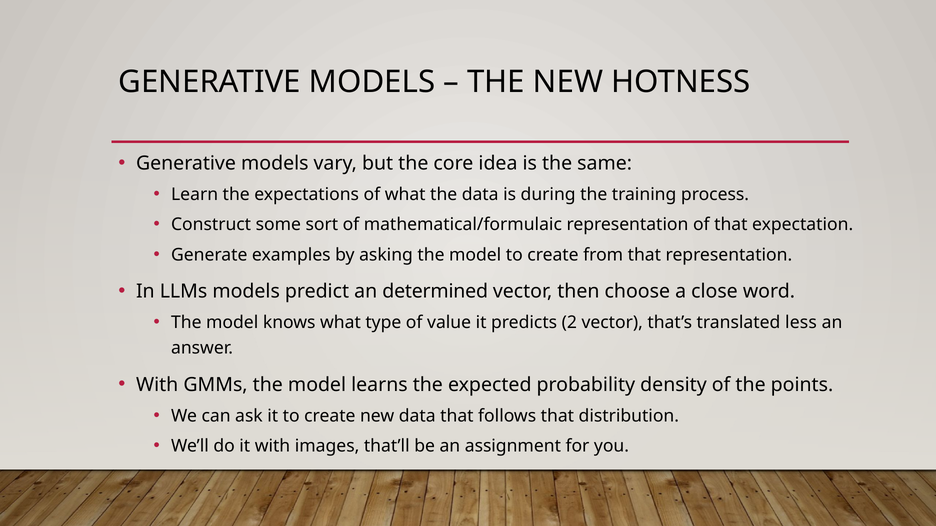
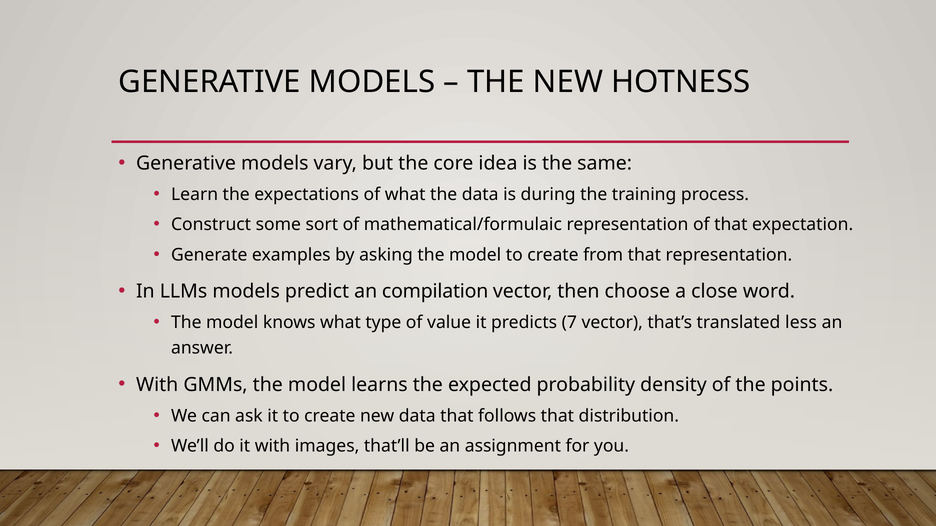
determined: determined -> compilation
2: 2 -> 7
